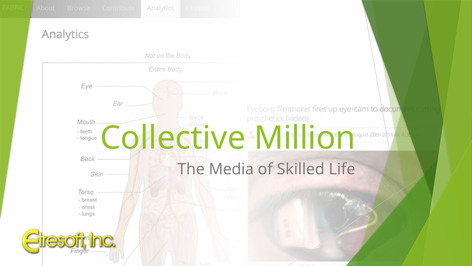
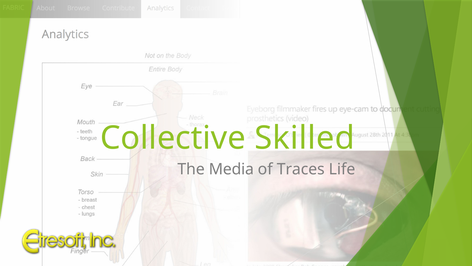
Million: Million -> Skilled
Skilled: Skilled -> Traces
